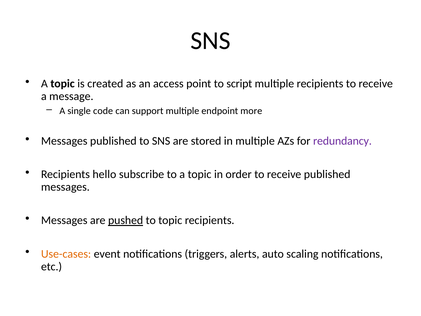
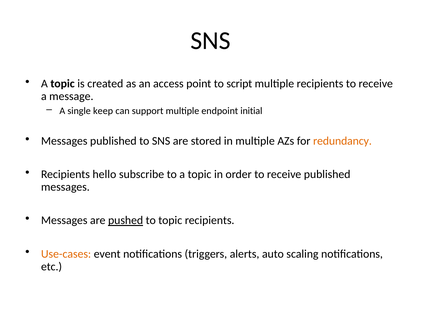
code: code -> keep
more: more -> initial
redundancy colour: purple -> orange
